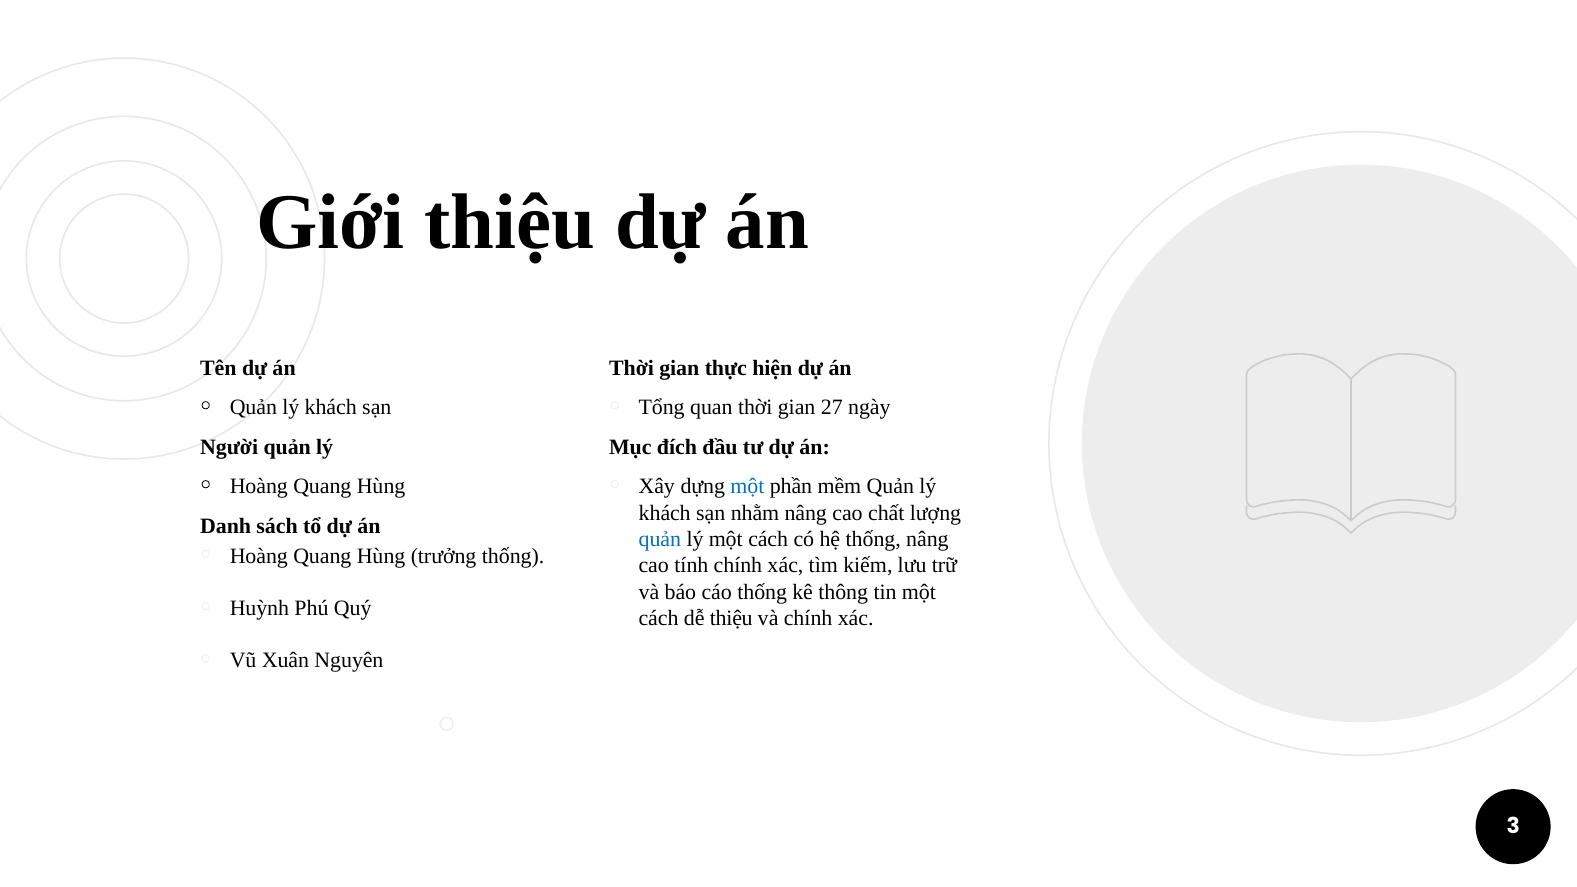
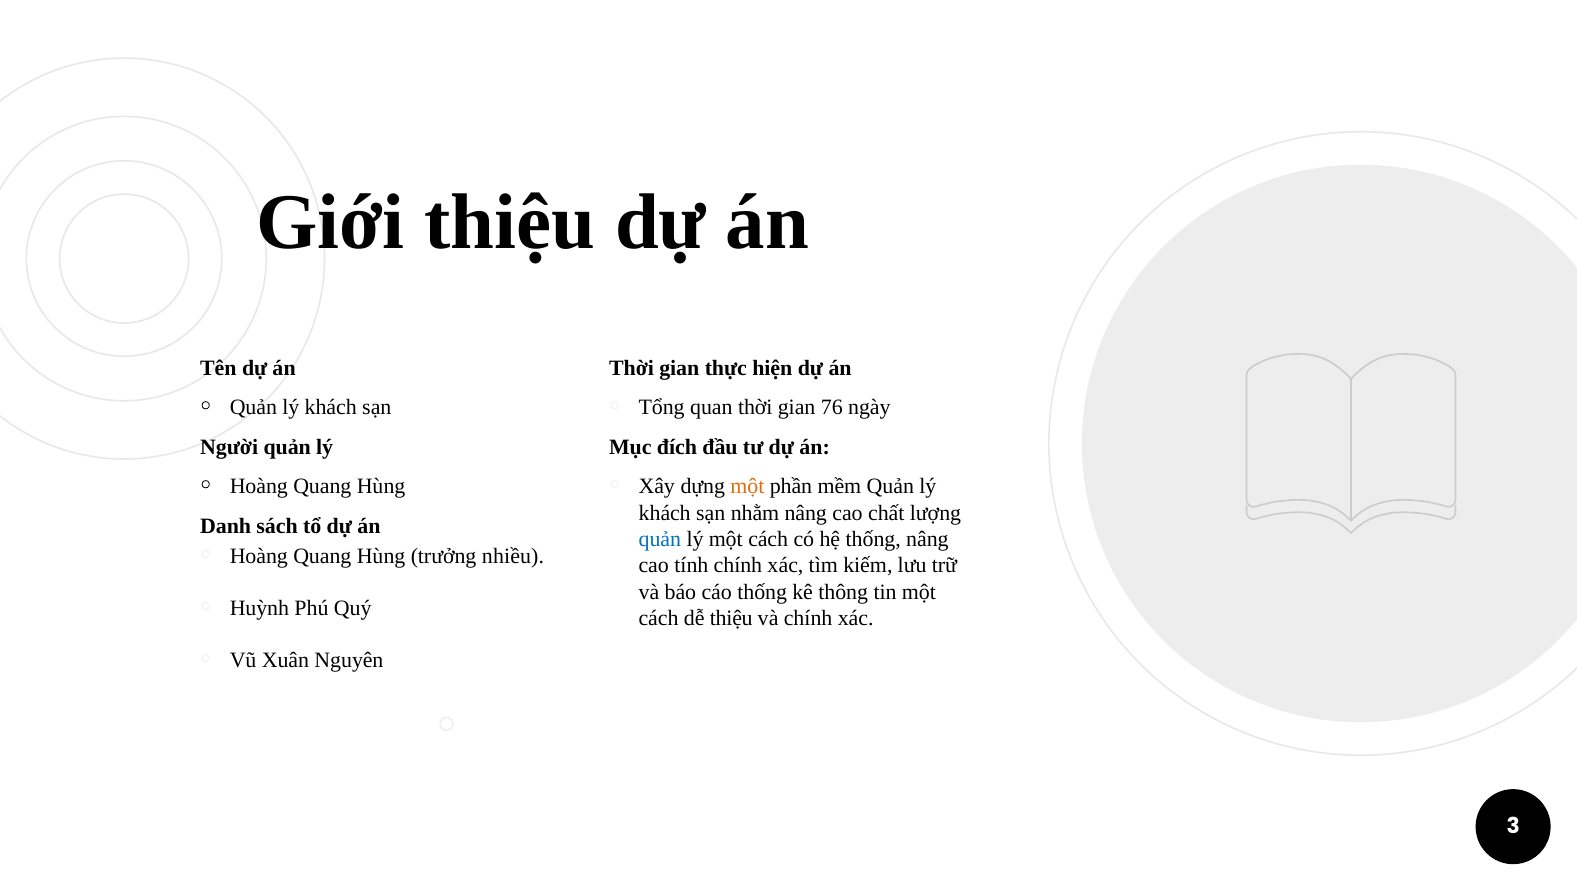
27: 27 -> 76
một at (747, 487) colour: blue -> orange
trưởng thống: thống -> nhiều
